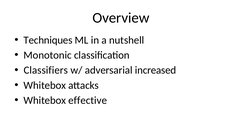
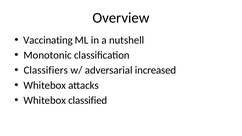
Techniques: Techniques -> Vaccinating
effective: effective -> classified
